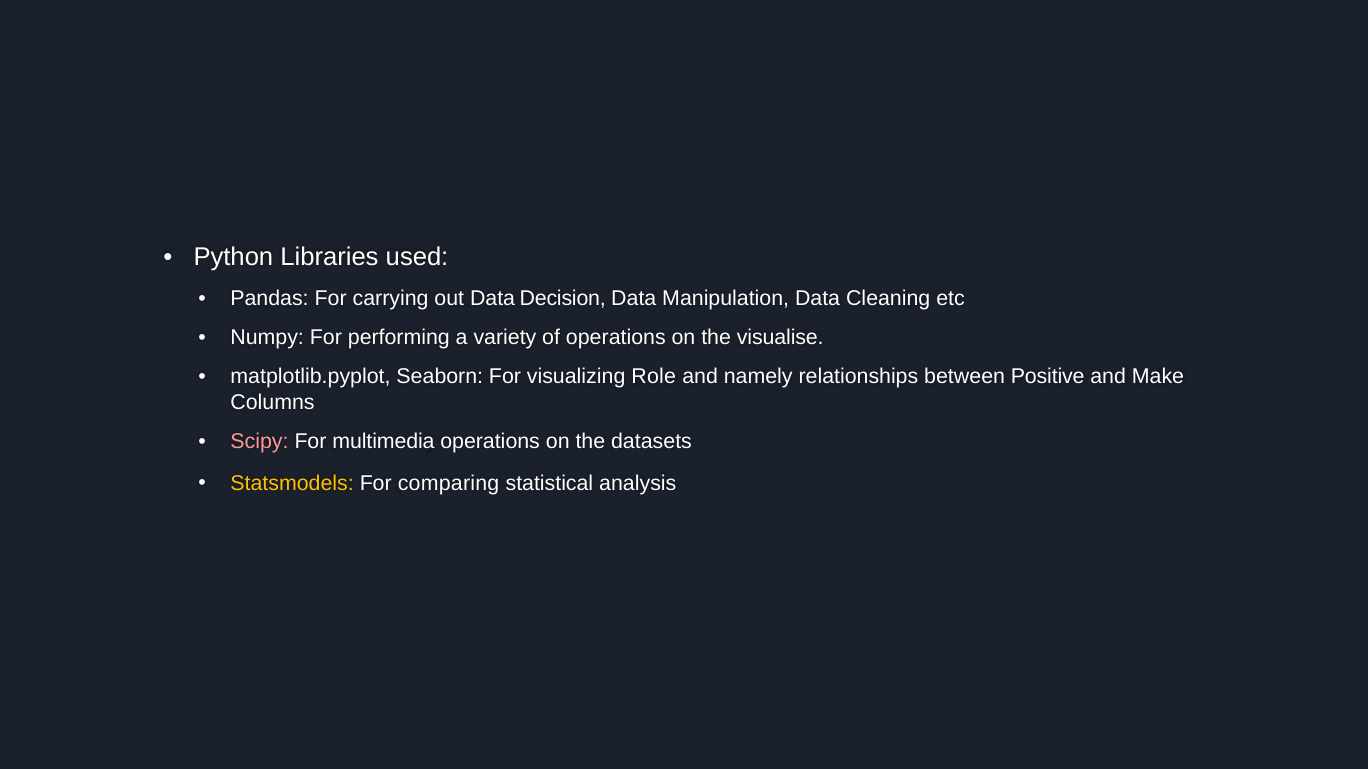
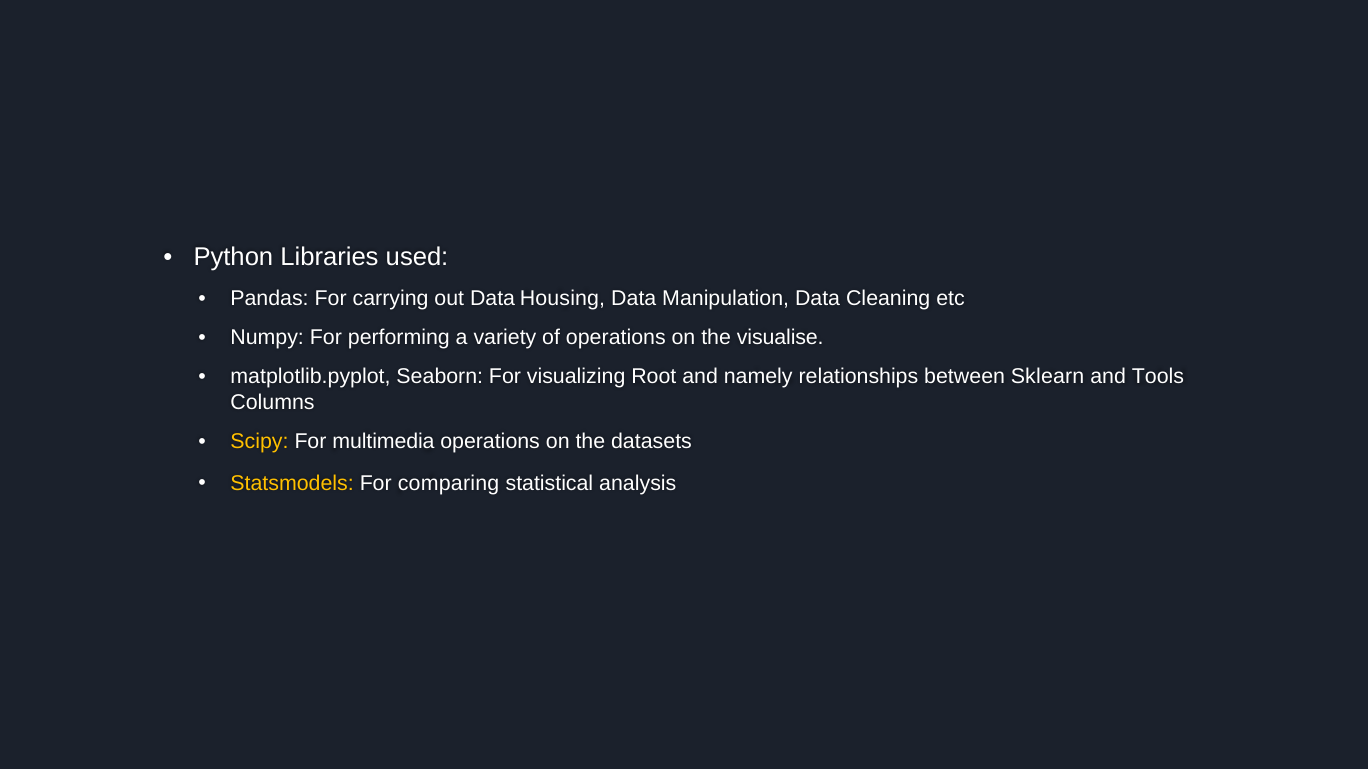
Decision: Decision -> Housing
Role: Role -> Root
Positive: Positive -> Sklearn
Make: Make -> Tools
Scipy colour: pink -> yellow
